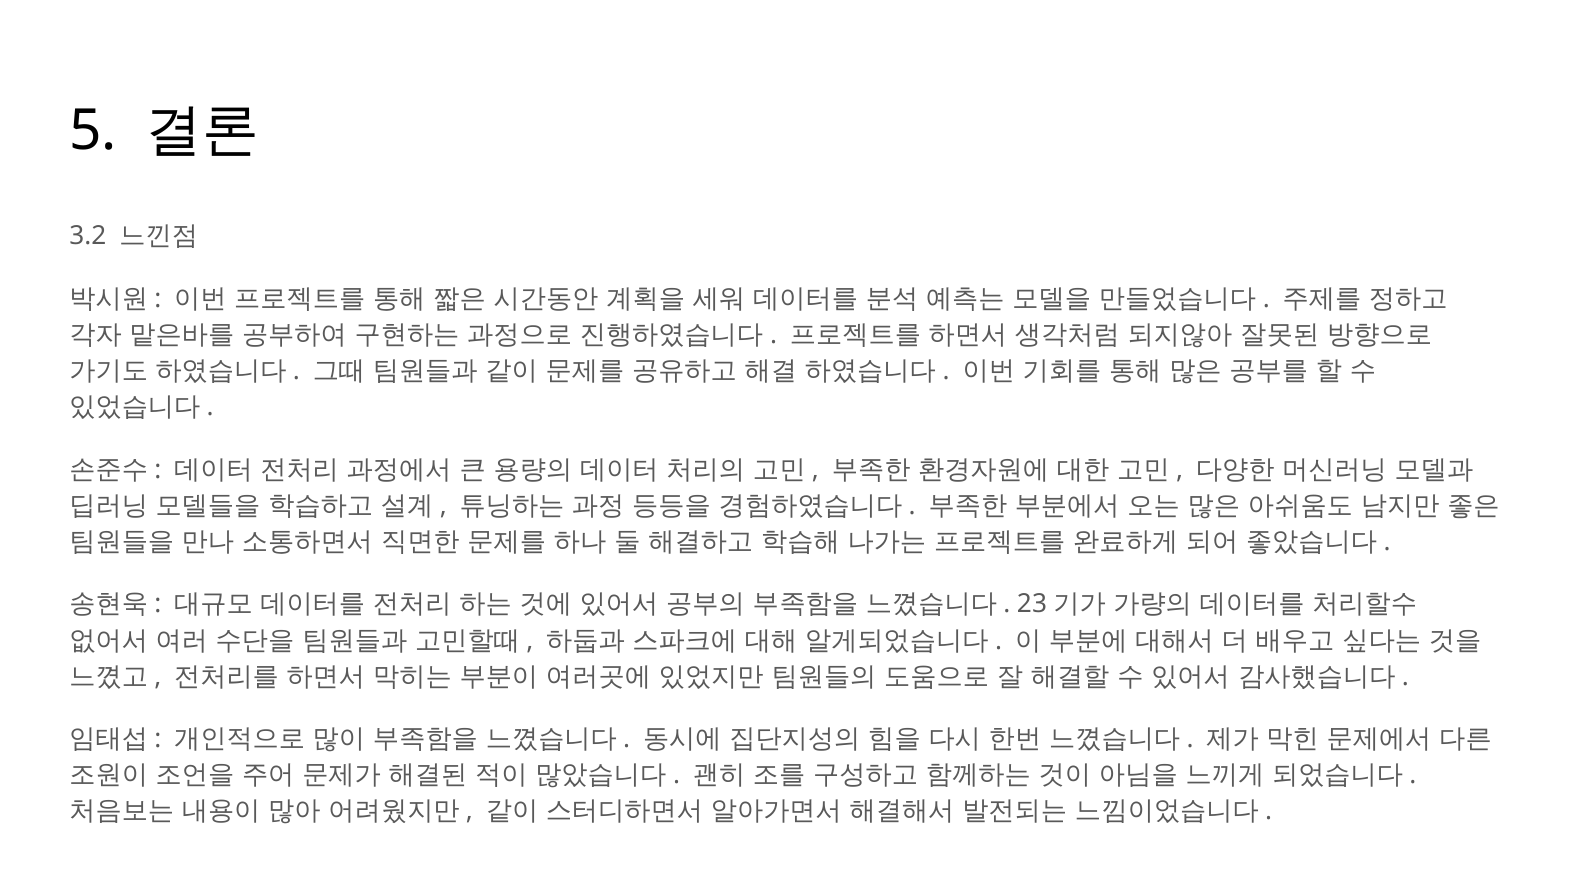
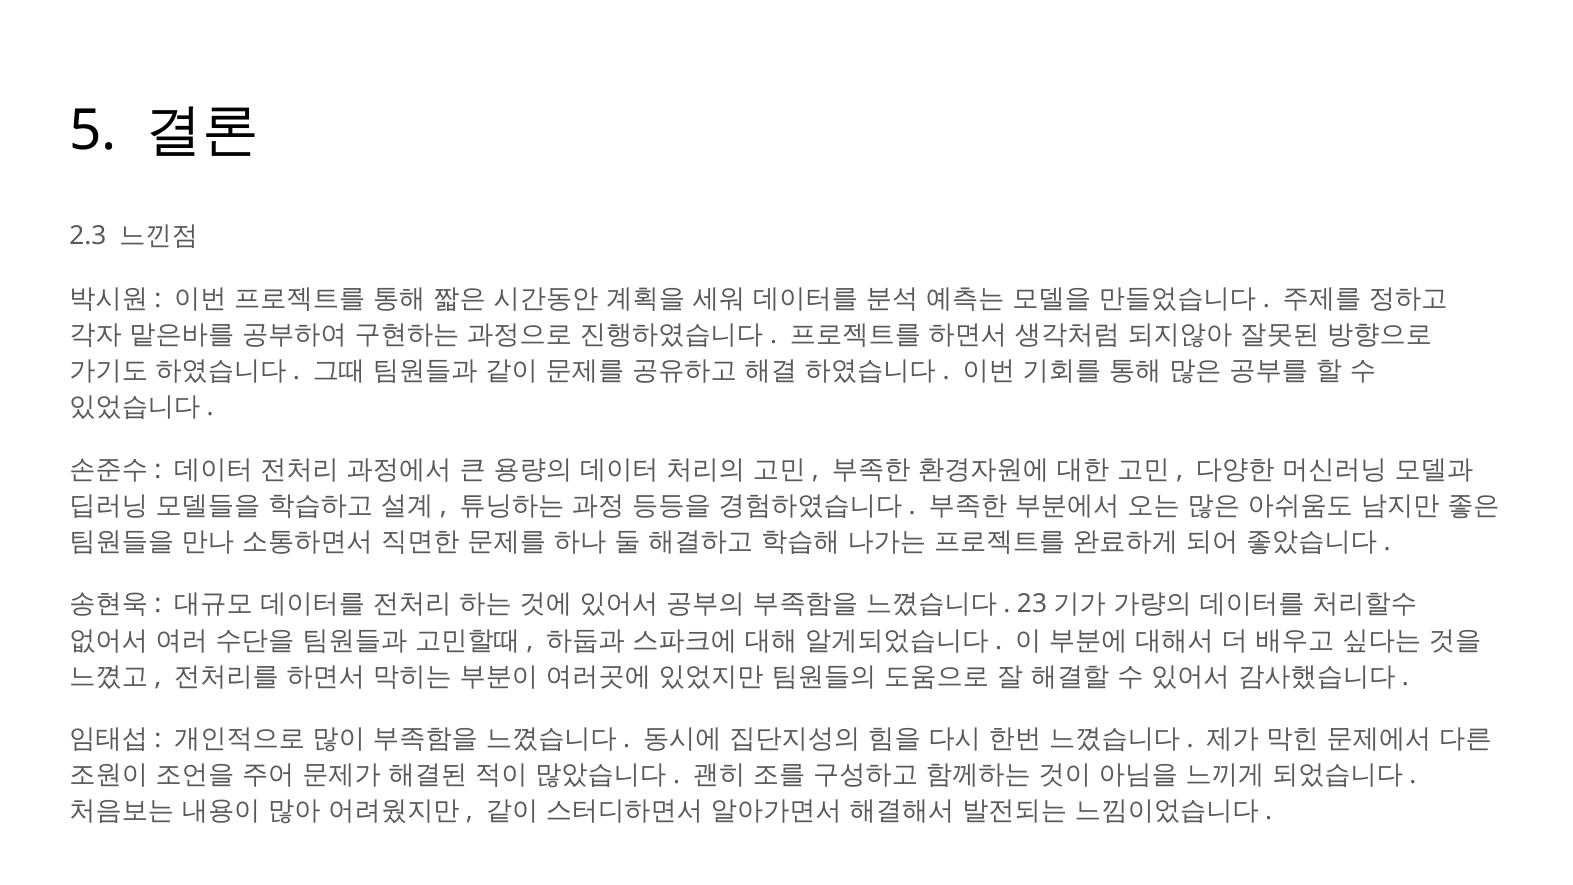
3.2: 3.2 -> 2.3
